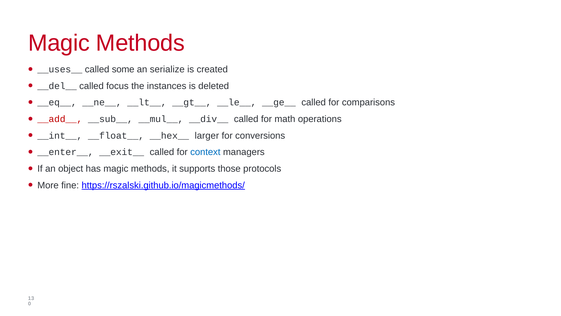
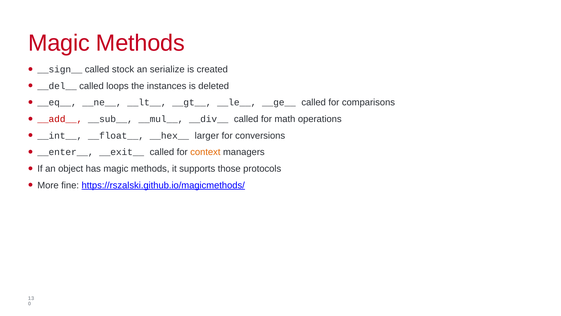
__uses__: __uses__ -> __sign__
some: some -> stock
focus: focus -> loops
context colour: blue -> orange
